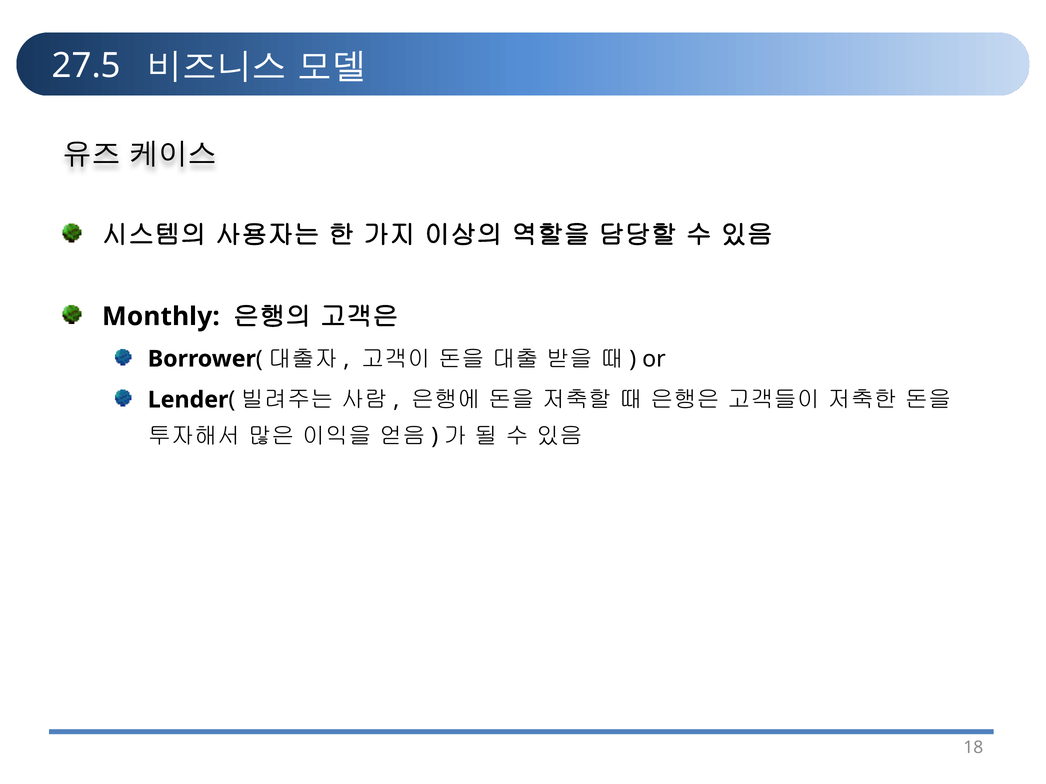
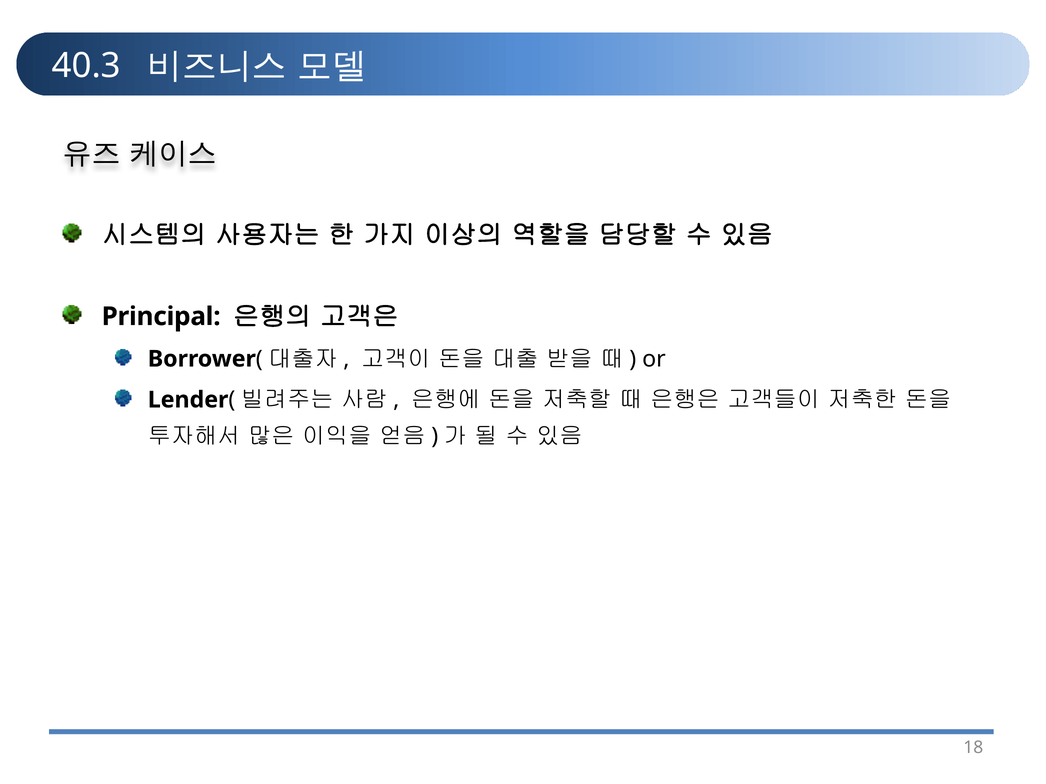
27.5: 27.5 -> 40.3
Monthly: Monthly -> Principal
